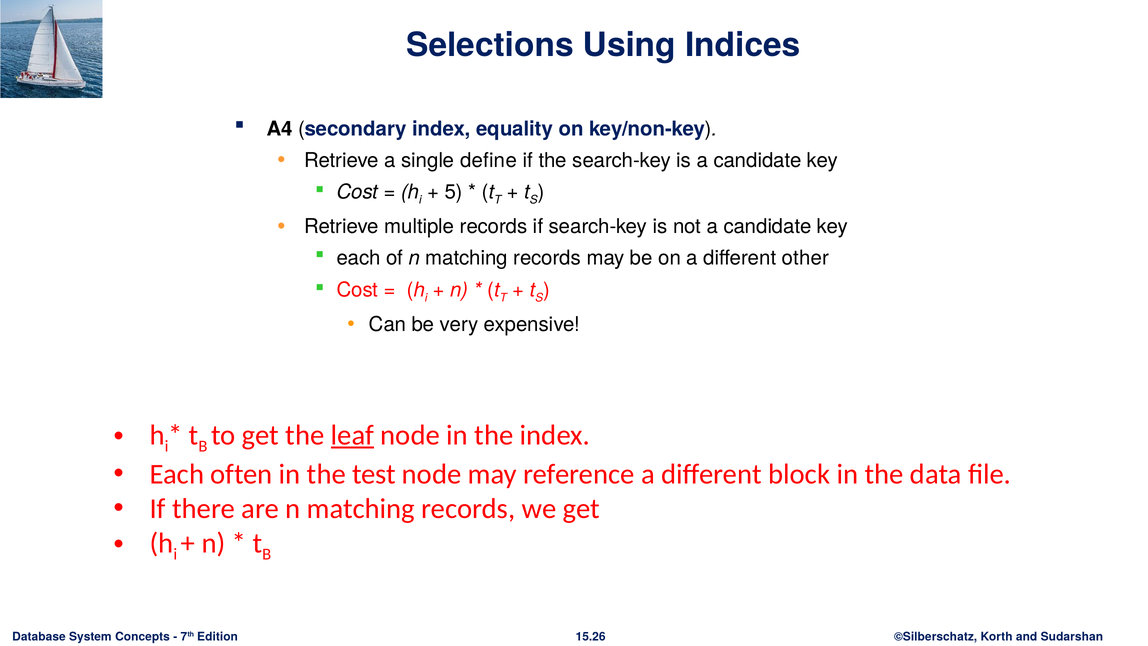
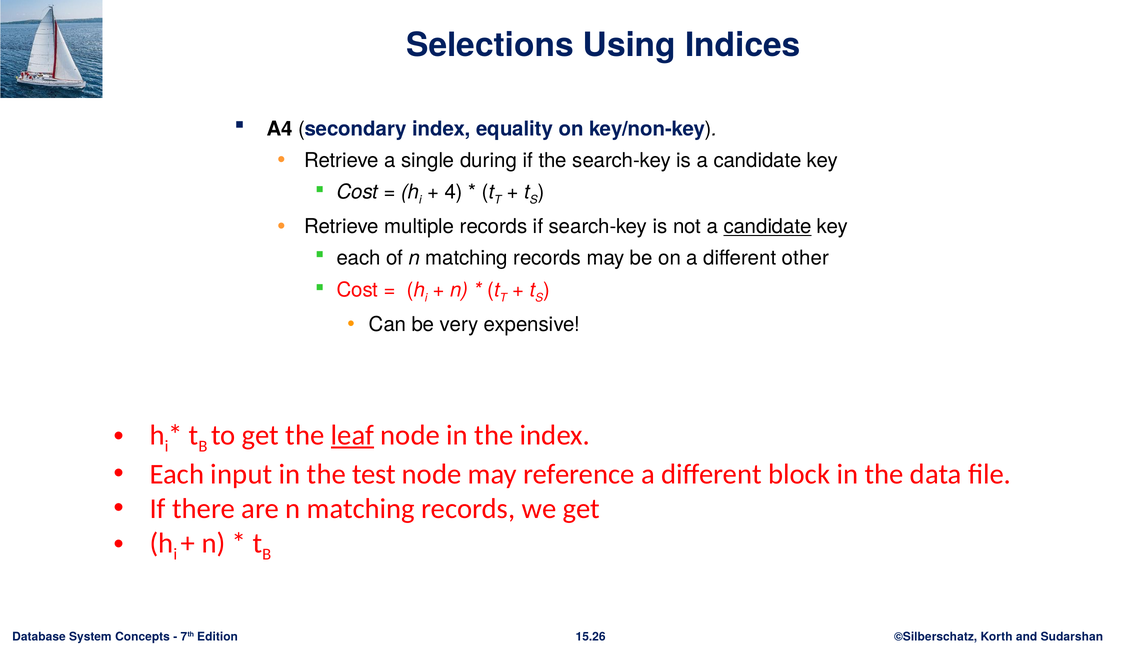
define: define -> during
5: 5 -> 4
candidate at (768, 227) underline: none -> present
often: often -> input
